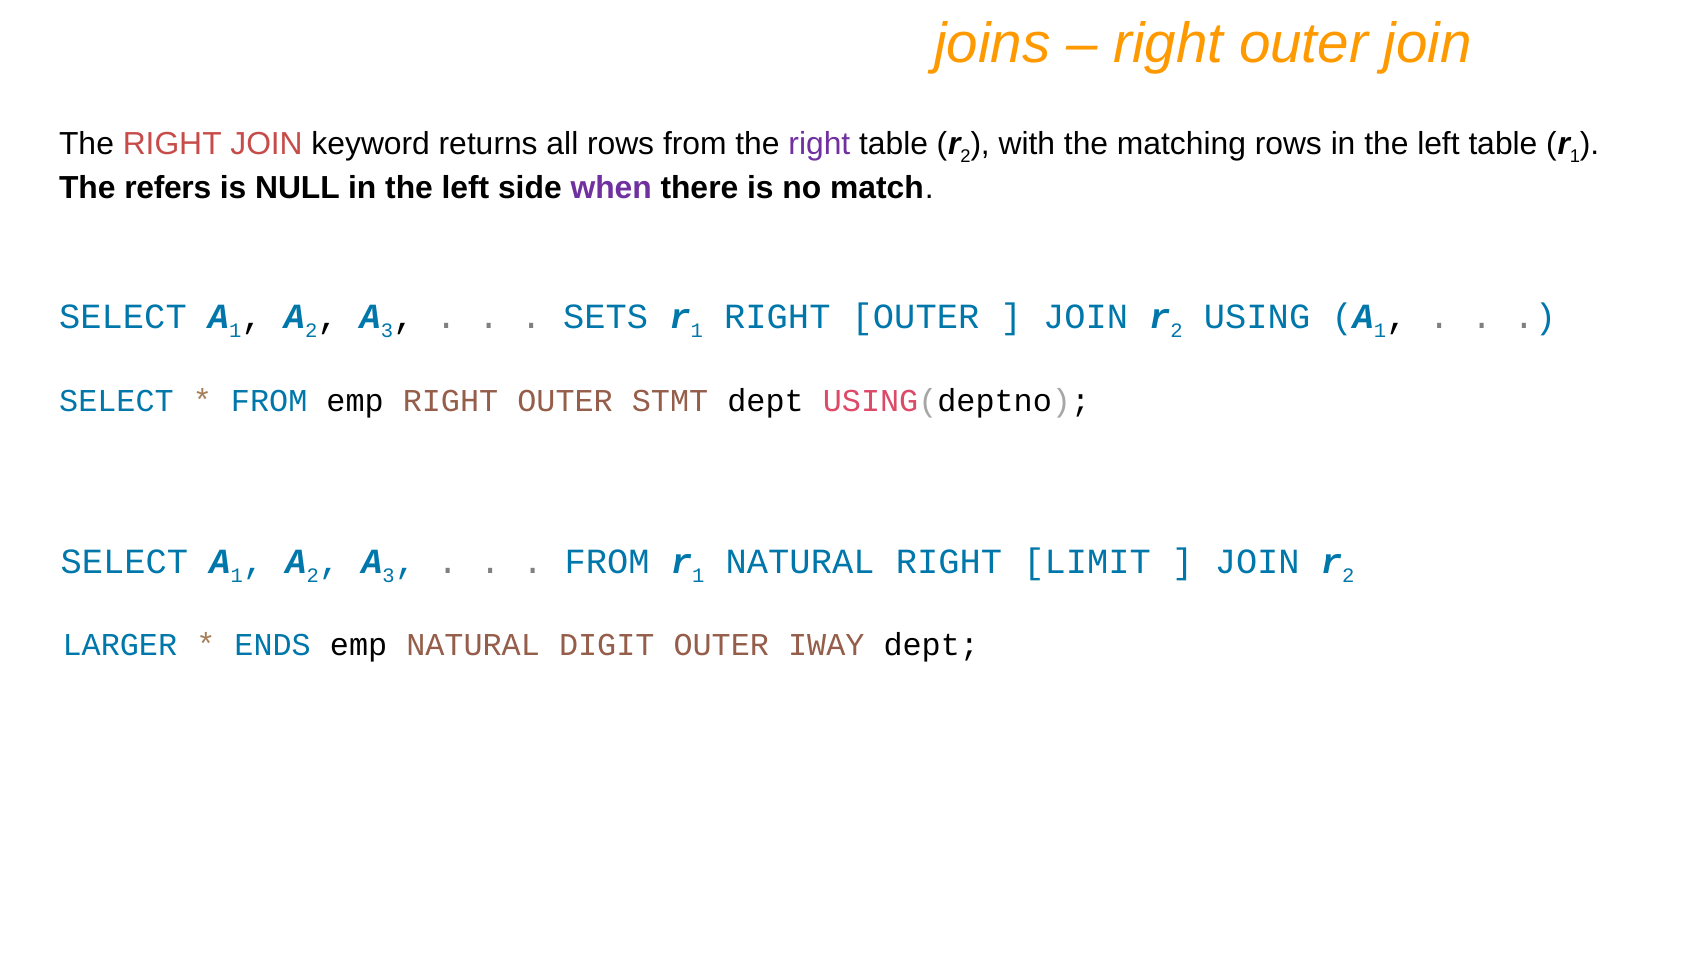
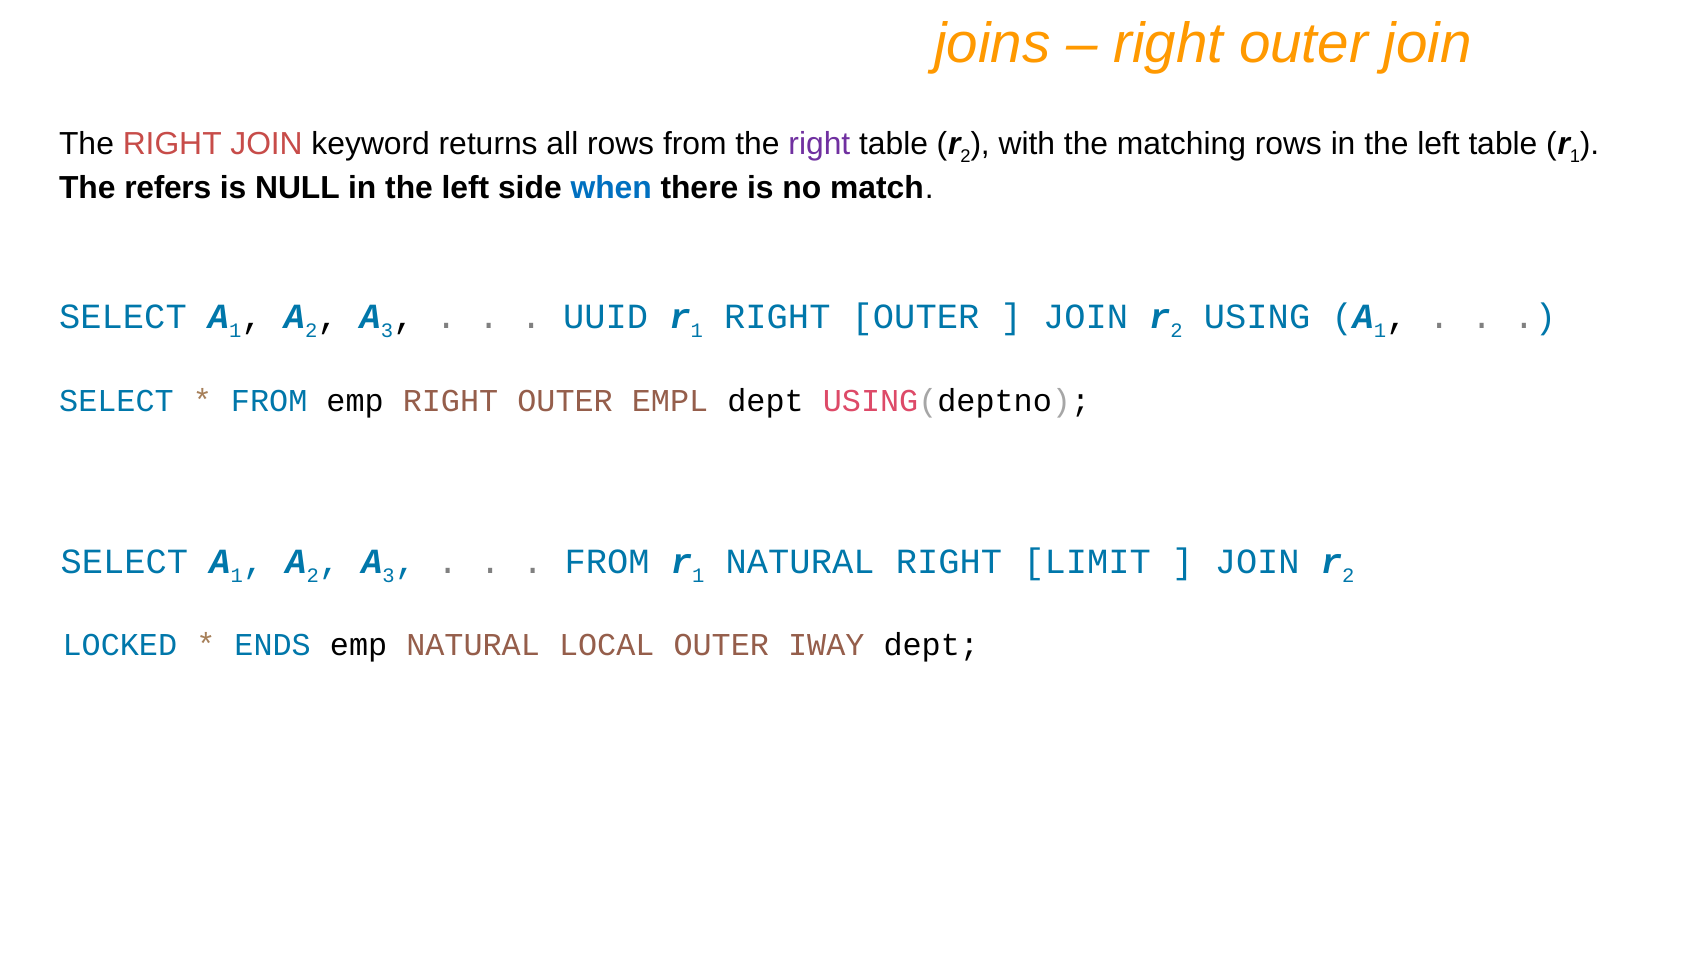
when colour: purple -> blue
SETS: SETS -> UUID
STMT: STMT -> EMPL
LARGER: LARGER -> LOCKED
DIGIT: DIGIT -> LOCAL
